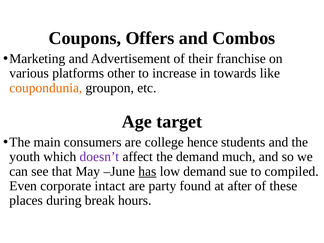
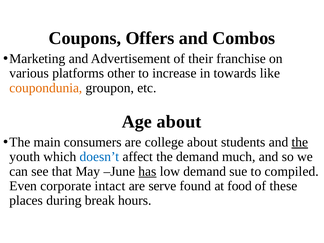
Age target: target -> about
college hence: hence -> about
the at (300, 142) underline: none -> present
doesn’t colour: purple -> blue
party: party -> serve
after: after -> food
